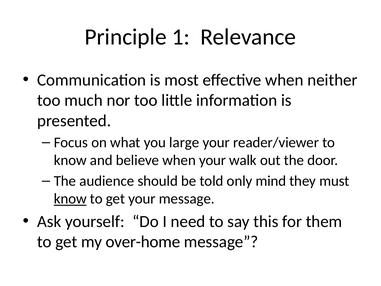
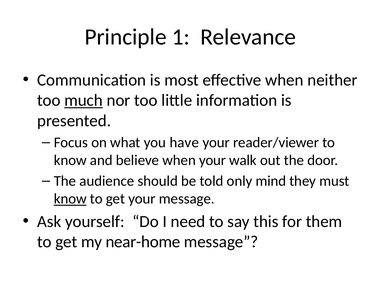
much underline: none -> present
large: large -> have
over-home: over-home -> near-home
